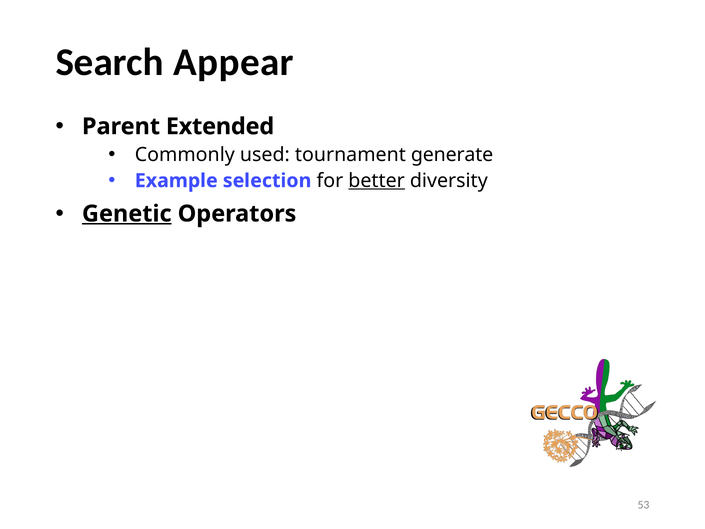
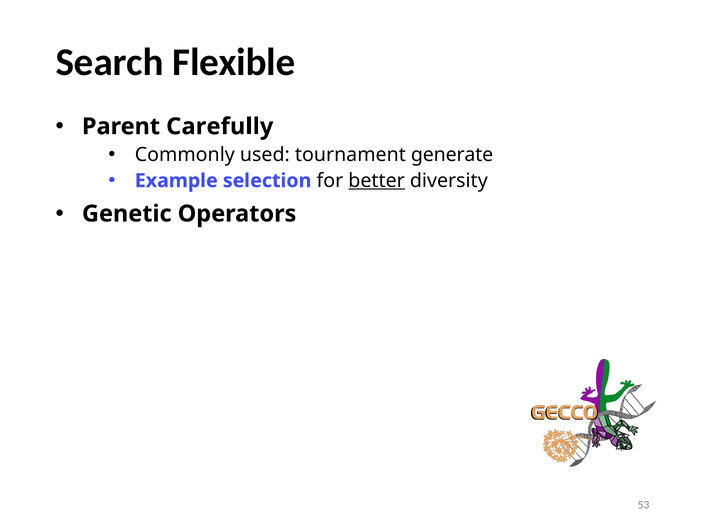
Appear: Appear -> Flexible
Extended: Extended -> Carefully
Genetic underline: present -> none
